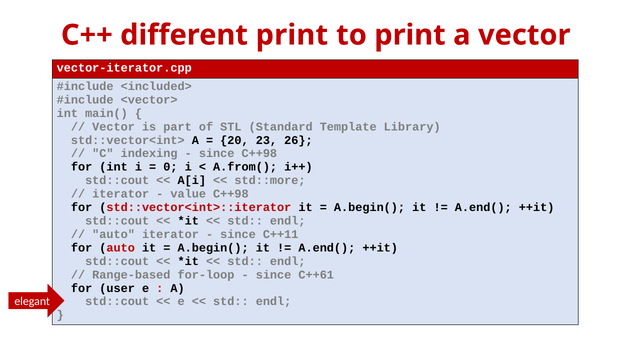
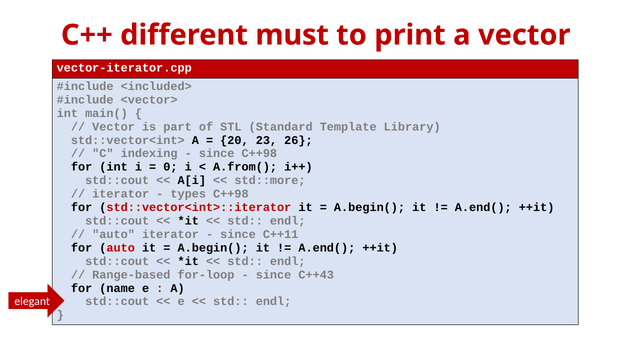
different print: print -> must
value: value -> types
C++61: C++61 -> C++43
user: user -> name
